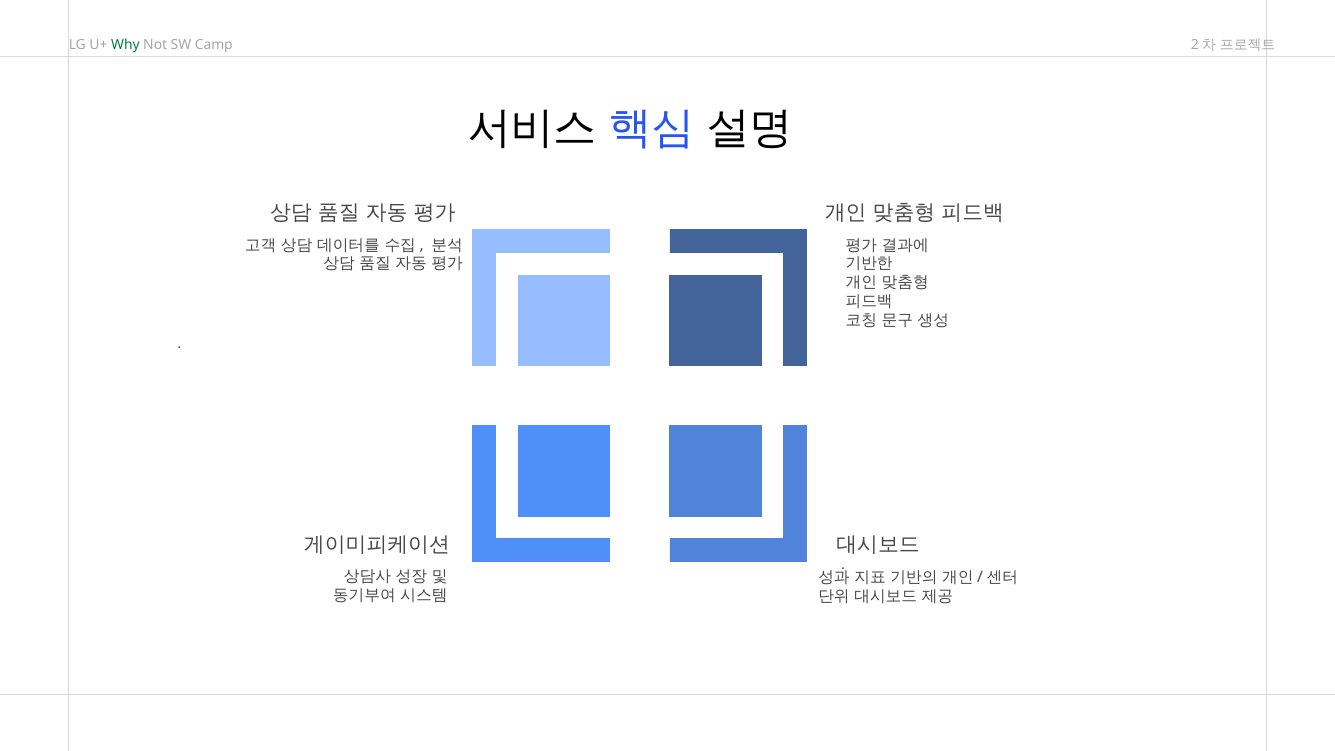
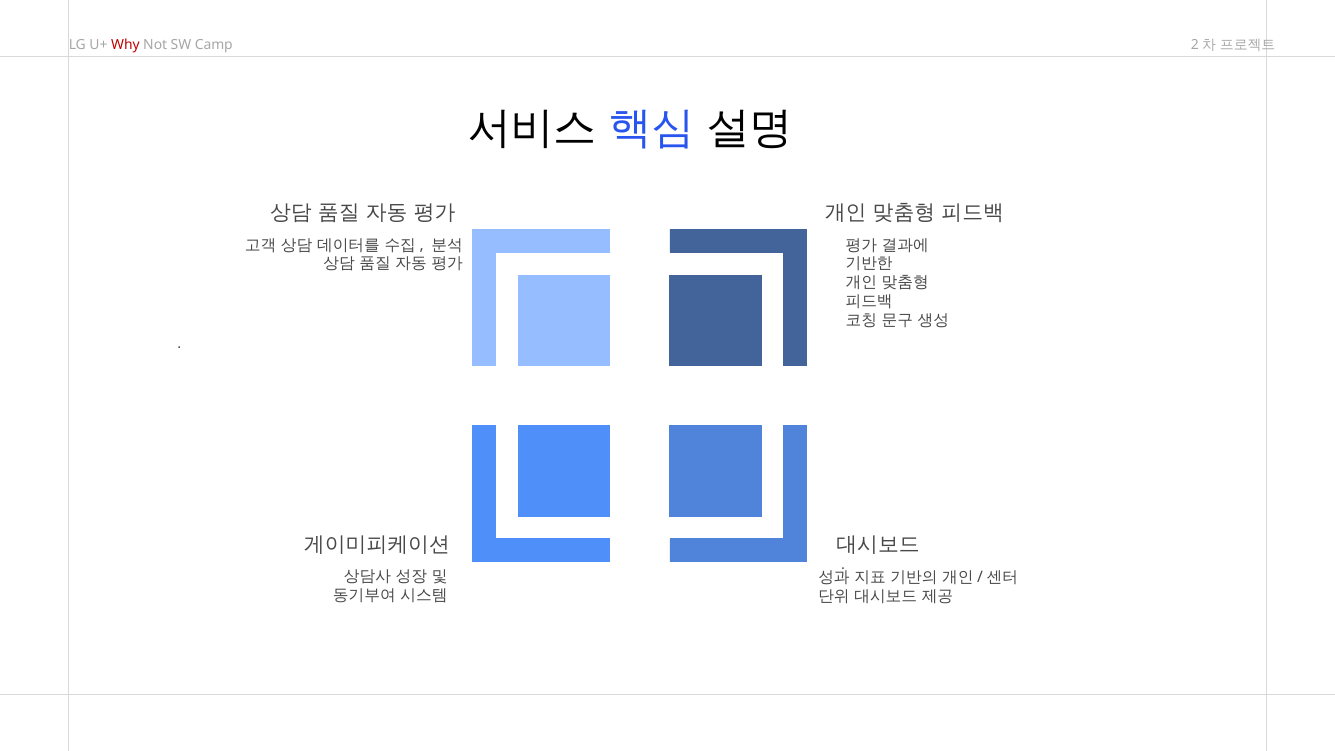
Why colour: green -> red
